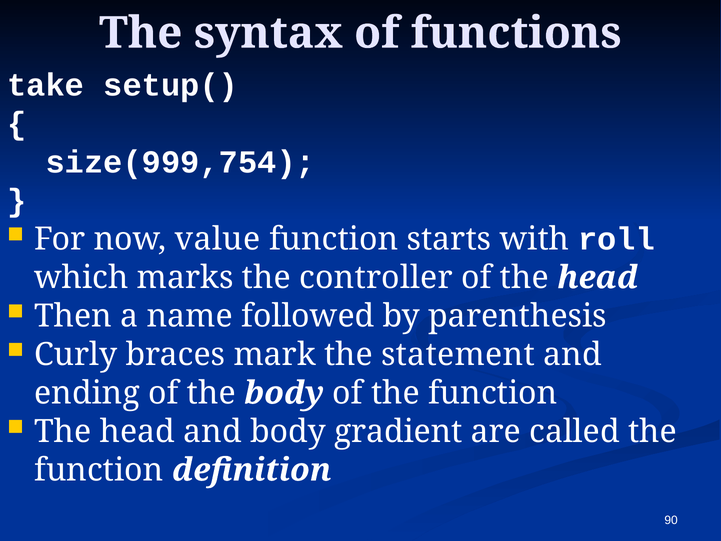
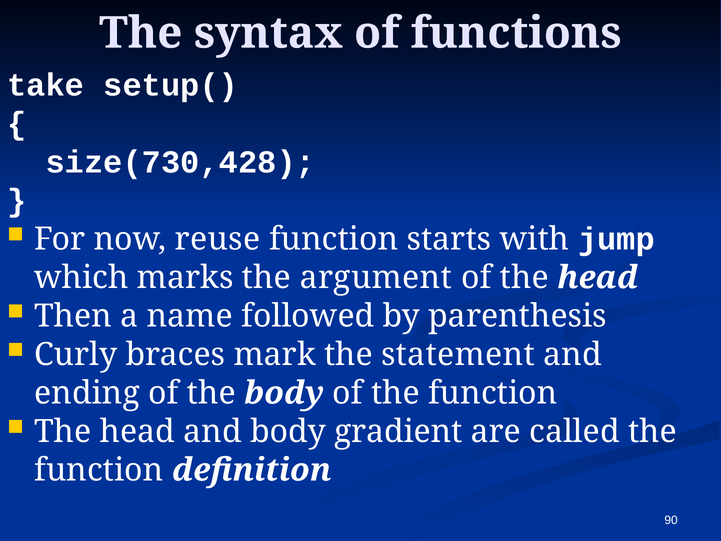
size(999,754: size(999,754 -> size(730,428
value: value -> reuse
roll: roll -> jump
controller: controller -> argument
